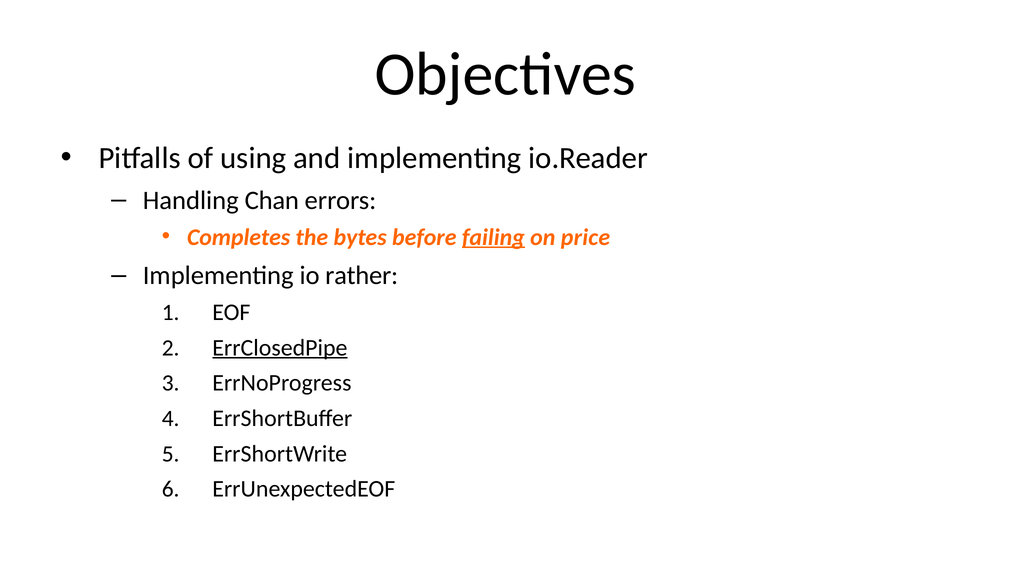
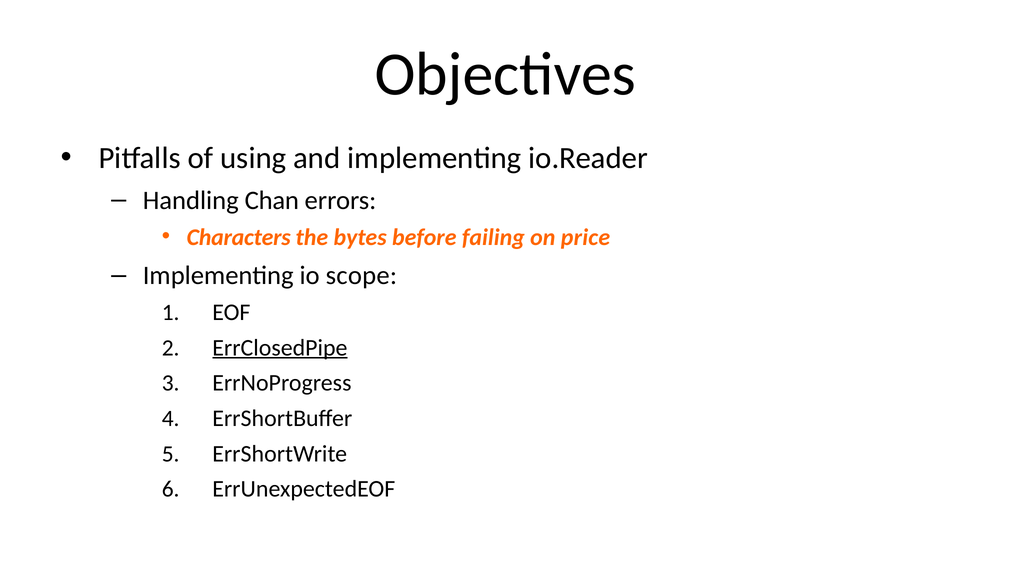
Completes: Completes -> Characters
failing underline: present -> none
rather: rather -> scope
